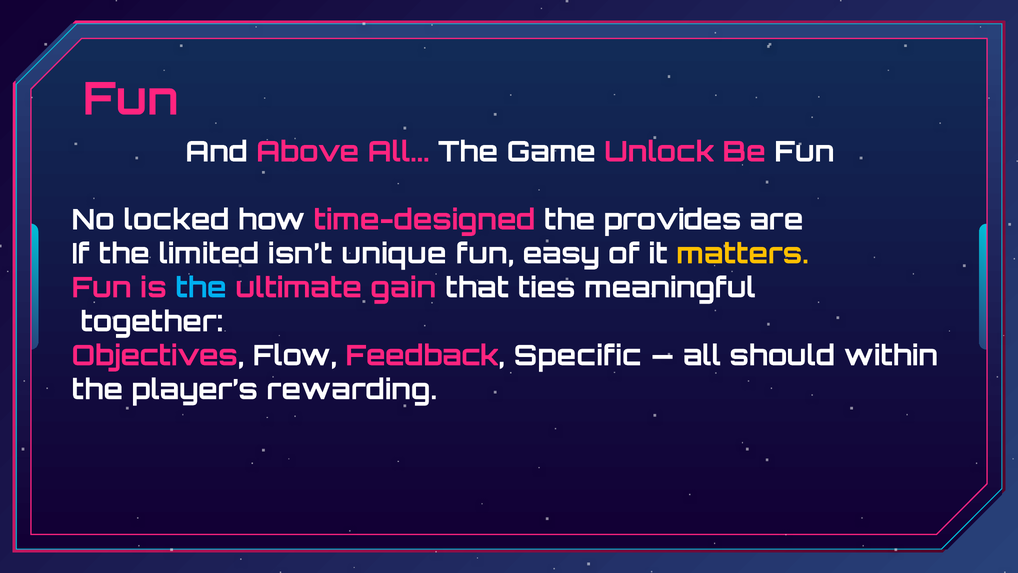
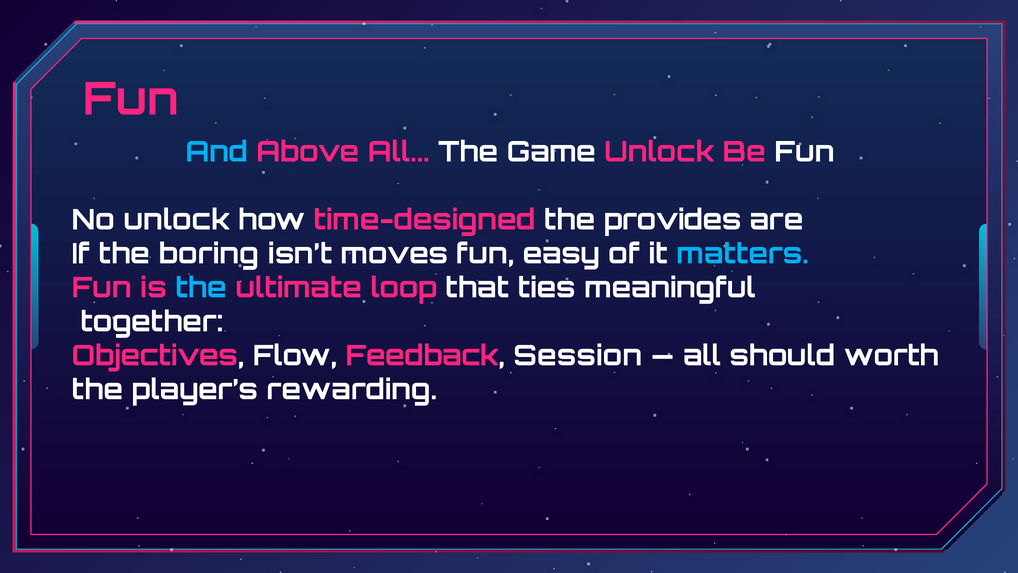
And colour: white -> light blue
No locked: locked -> unlock
limited: limited -> boring
unique: unique -> moves
matters colour: yellow -> light blue
gain: gain -> loop
Specific: Specific -> Session
within: within -> worth
